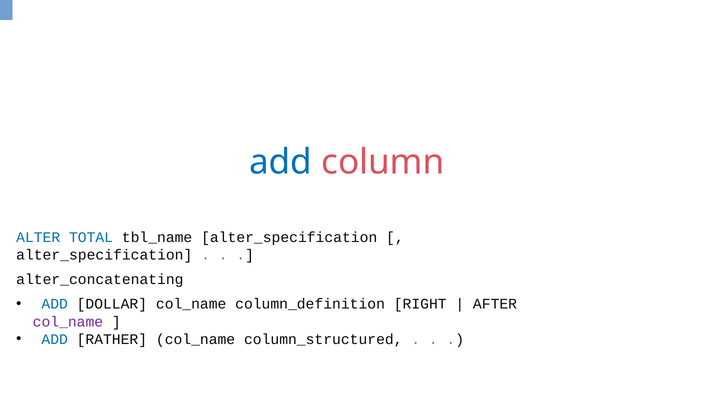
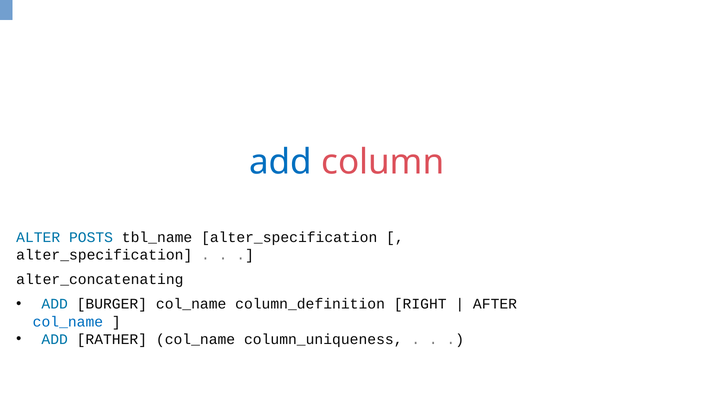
TOTAL: TOTAL -> POSTS
DOLLAR: DOLLAR -> BURGER
col_name at (68, 322) colour: purple -> blue
column_structured: column_structured -> column_uniqueness
